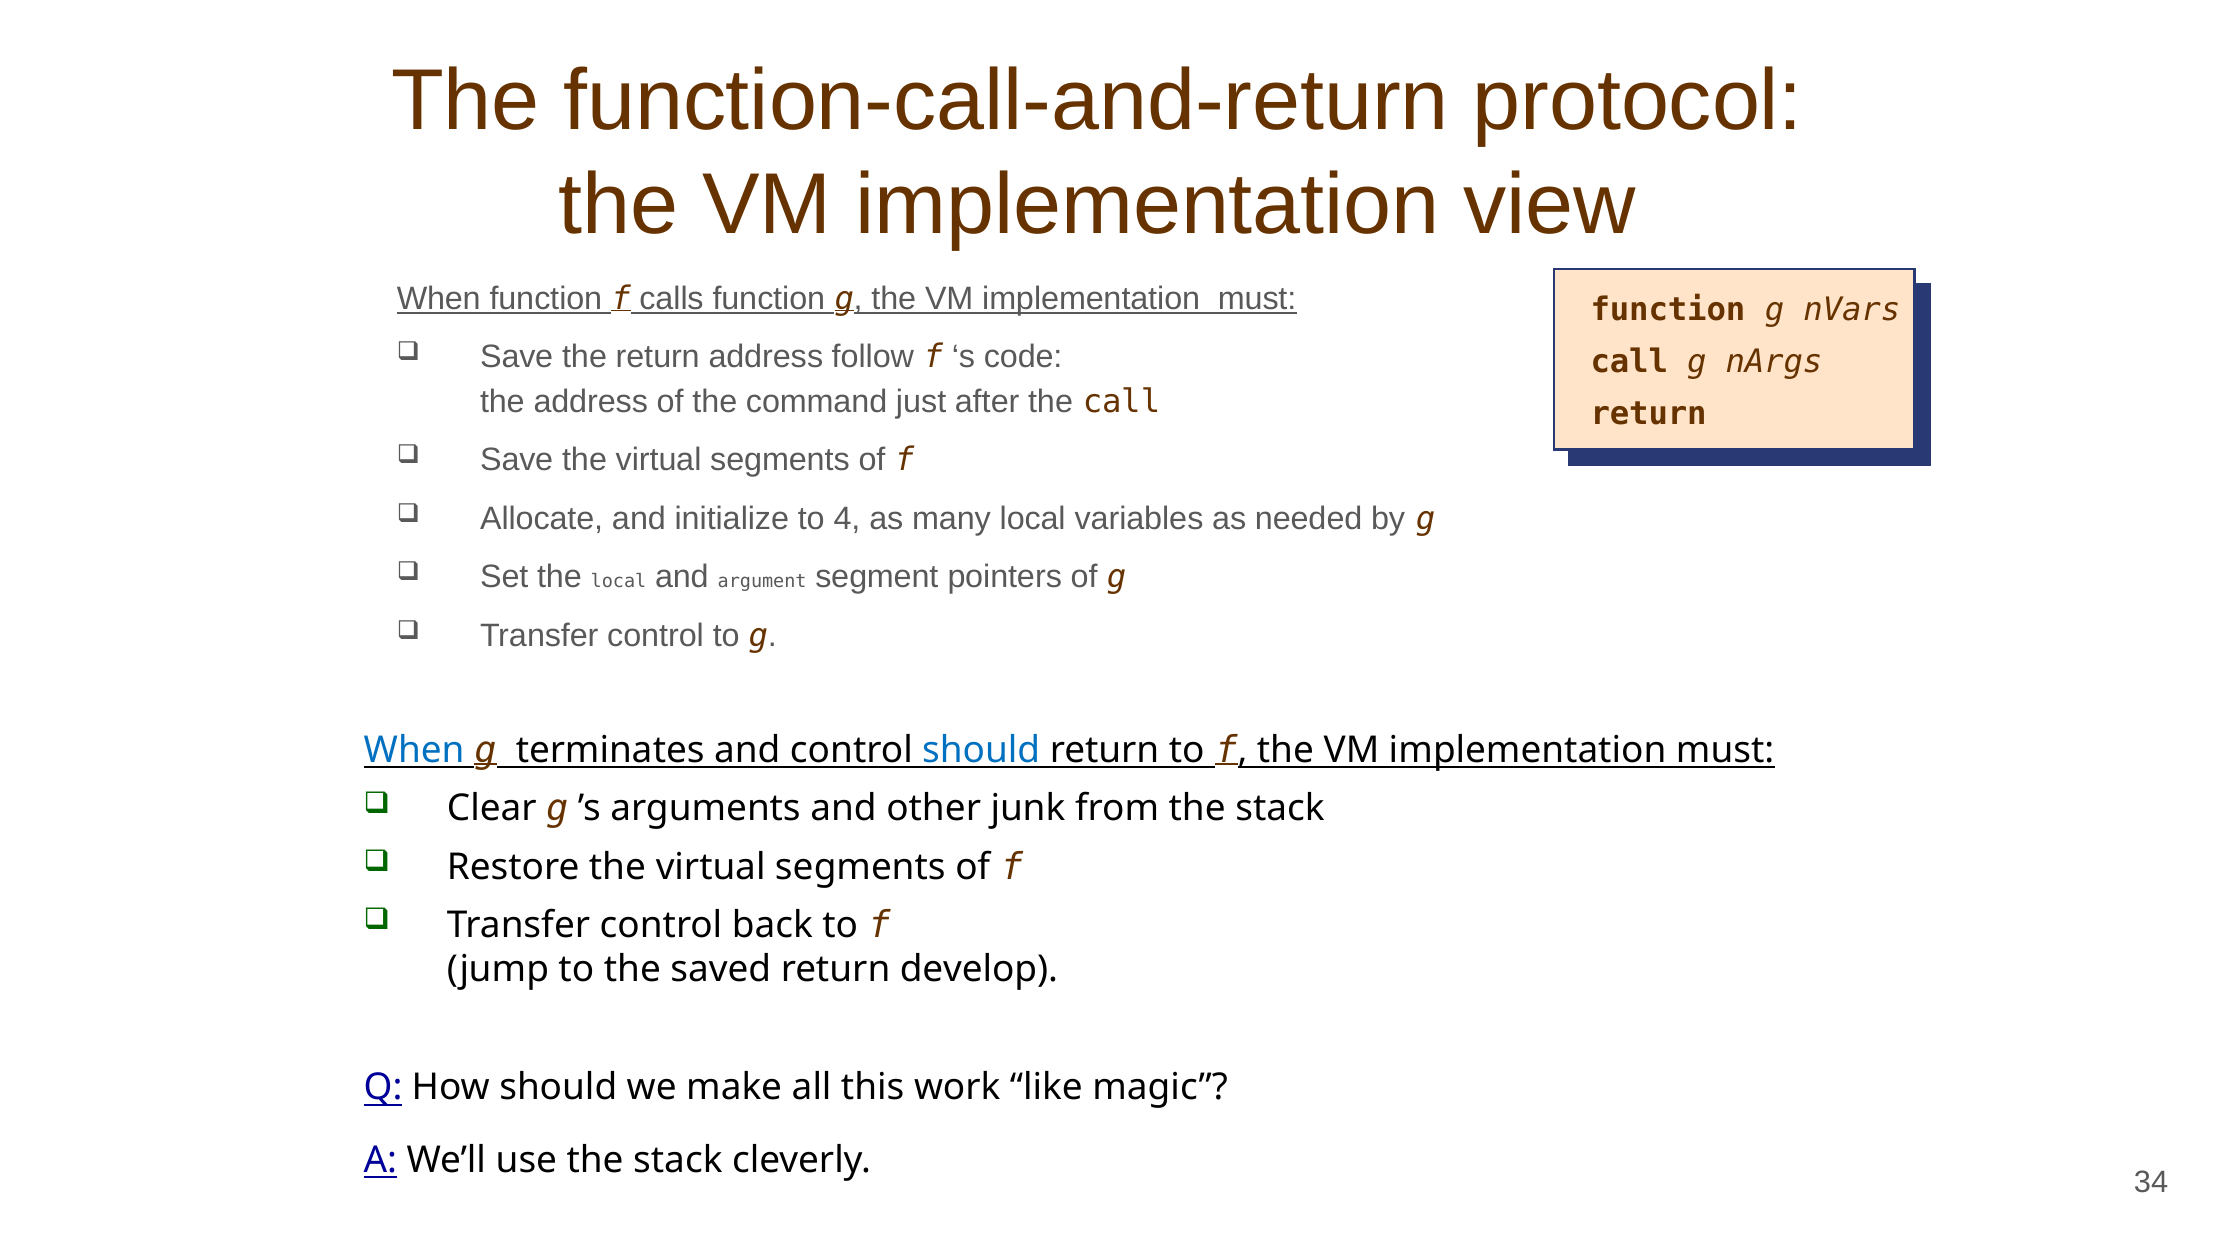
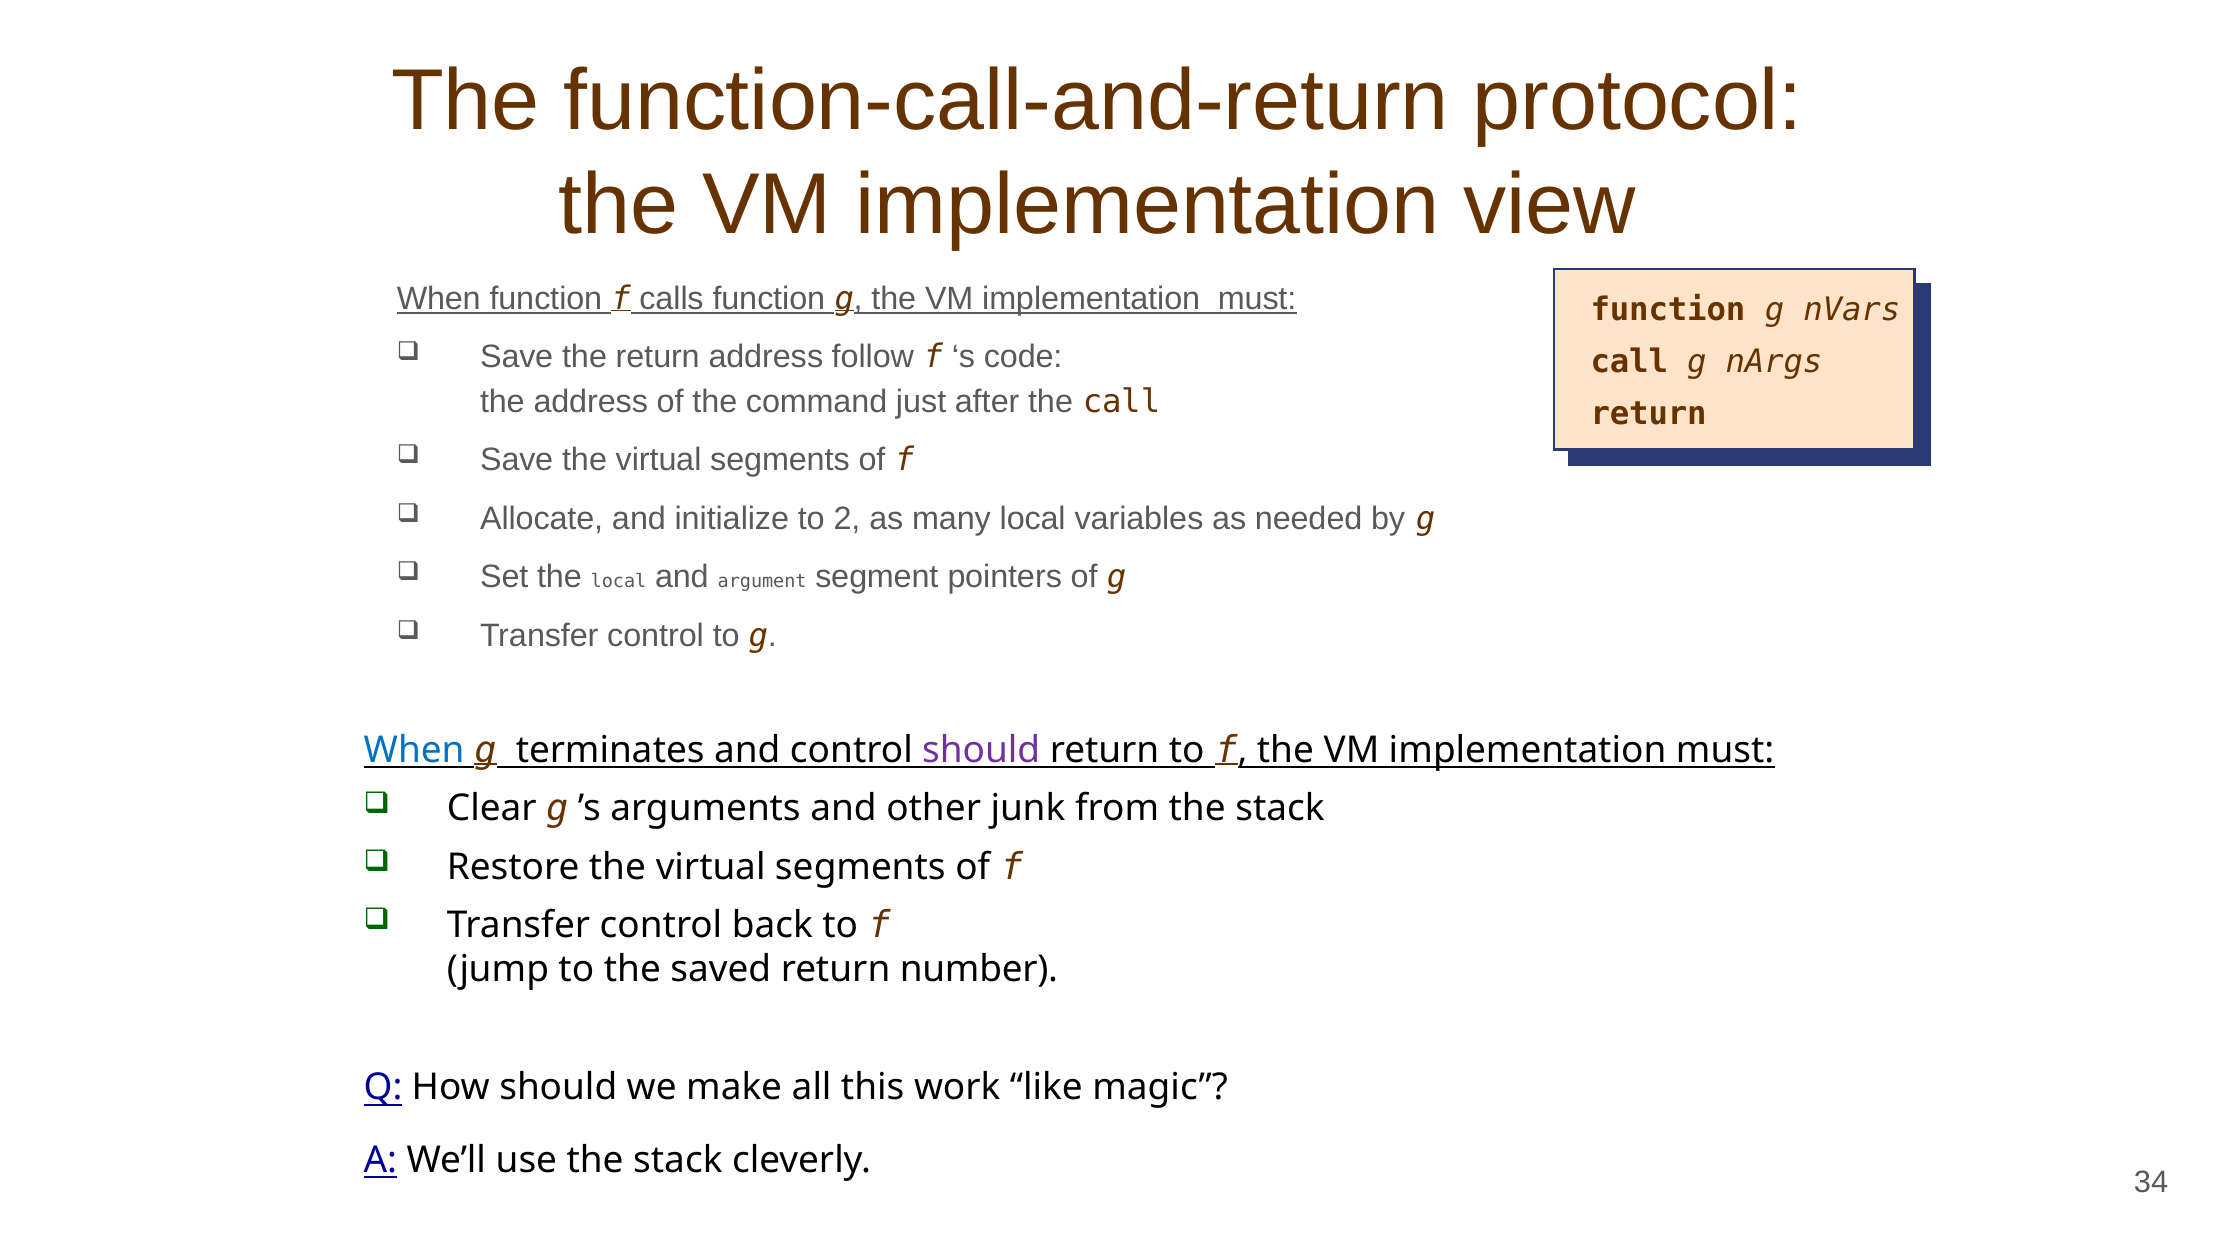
4: 4 -> 2
should at (981, 750) colour: blue -> purple
develop: develop -> number
